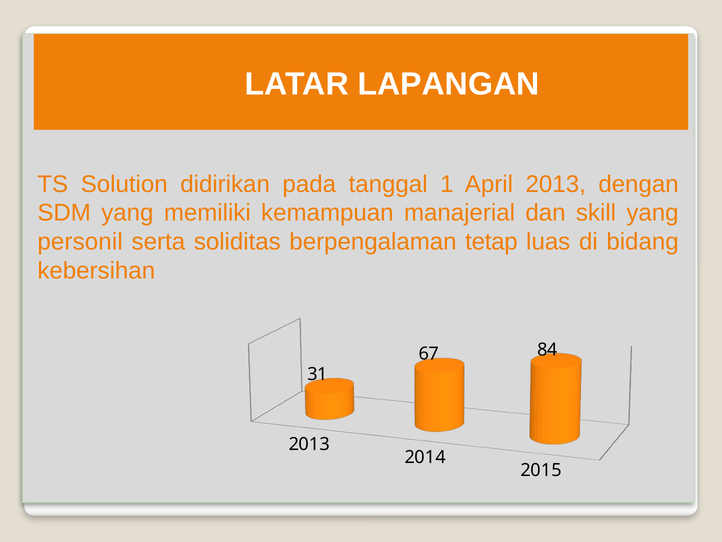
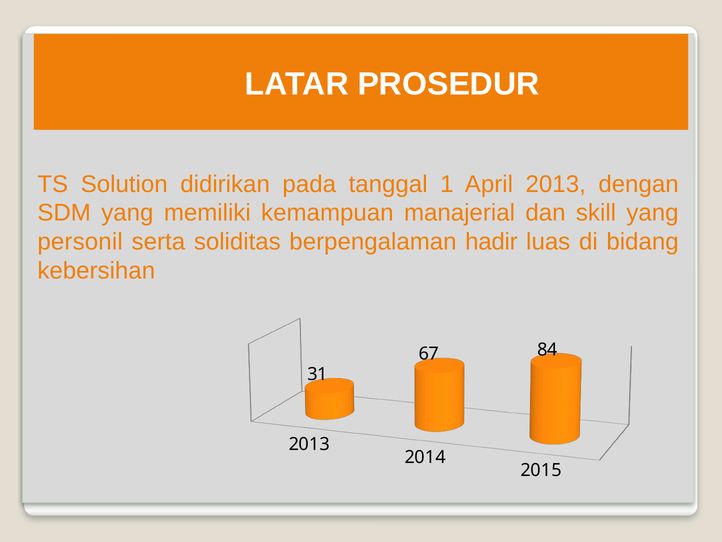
LAPANGAN: LAPANGAN -> PROSEDUR
tetap: tetap -> hadir
